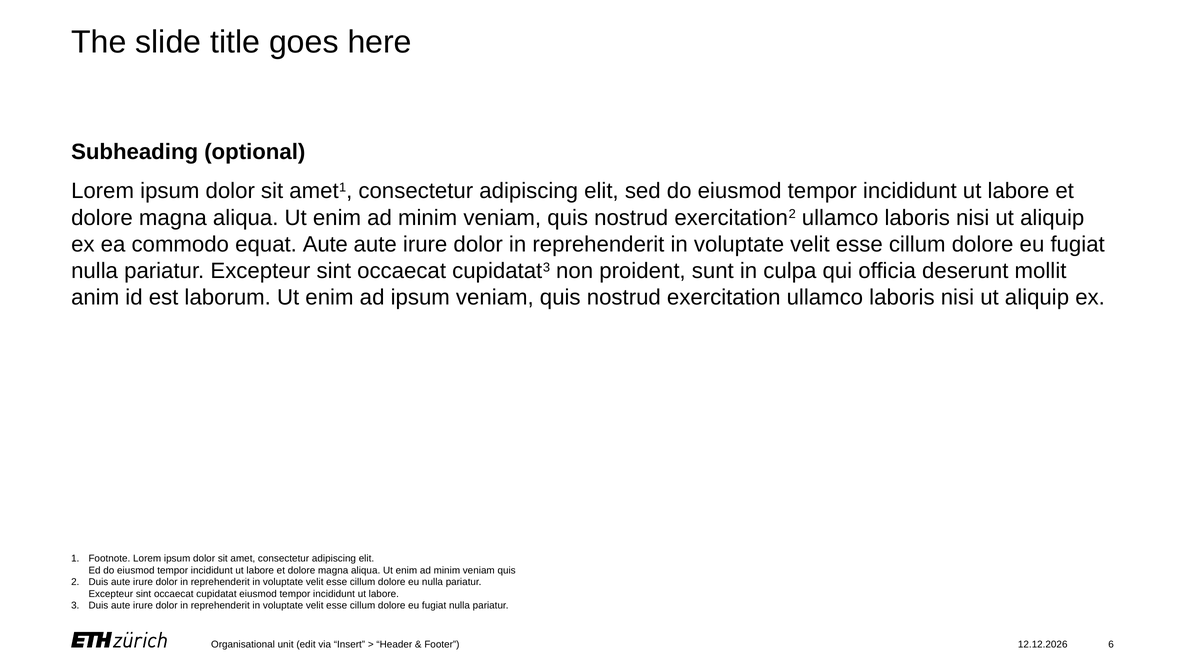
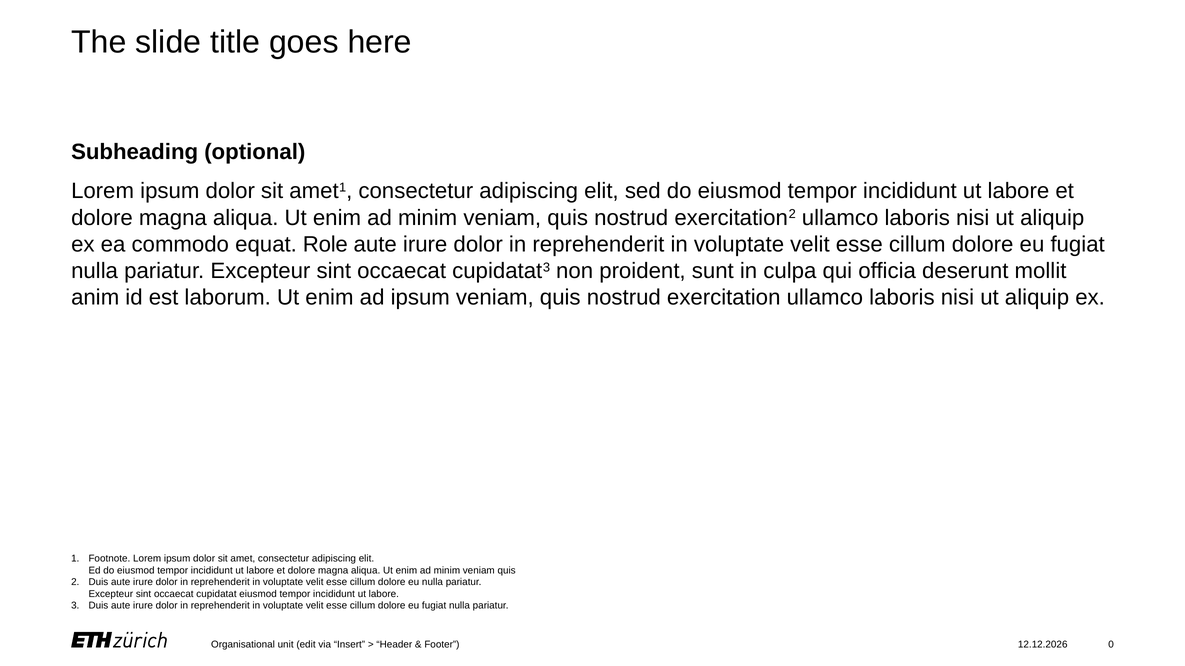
equat Aute: Aute -> Role
6: 6 -> 0
